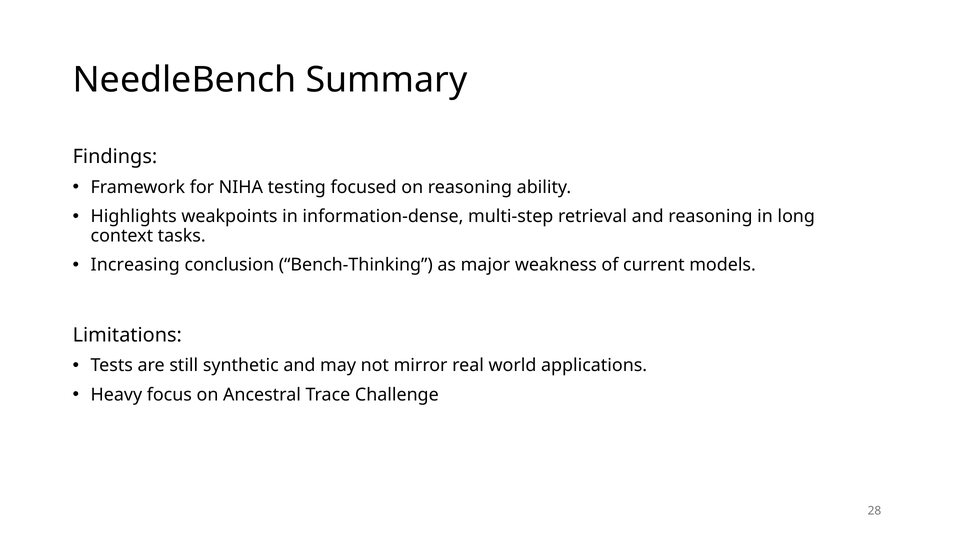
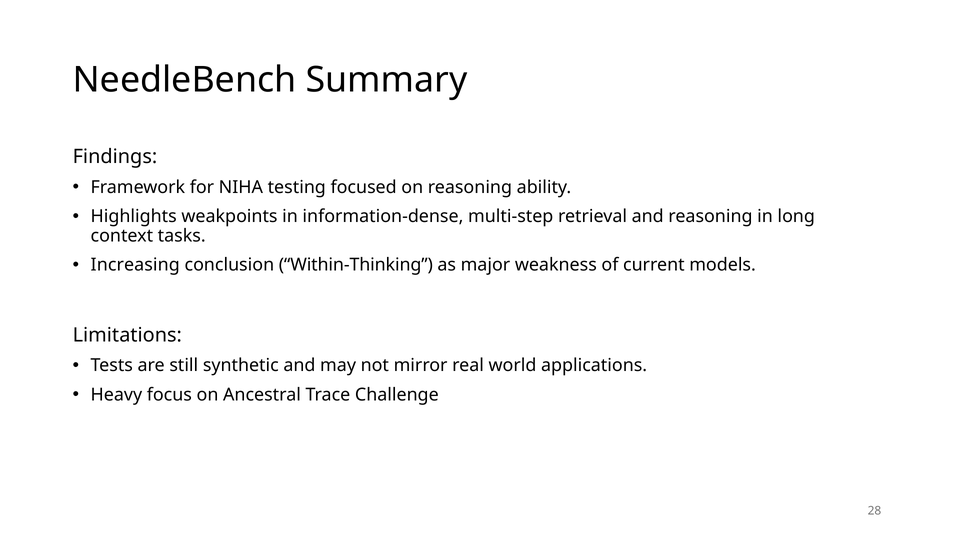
Bench-Thinking: Bench-Thinking -> Within-Thinking
